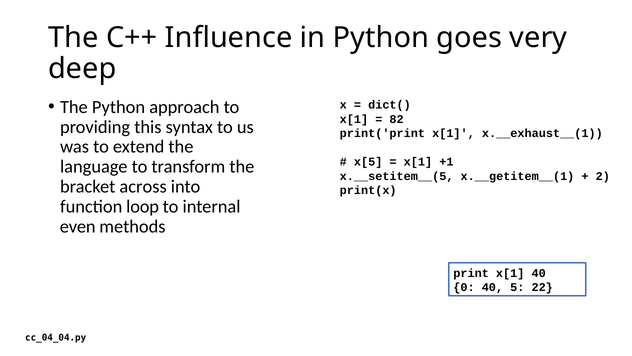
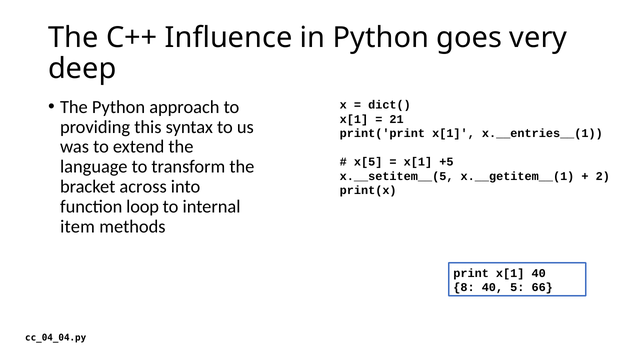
82: 82 -> 21
x.__exhaust__(1: x.__exhaust__(1 -> x.__entries__(1
+1: +1 -> +5
even: even -> item
0: 0 -> 8
22: 22 -> 66
